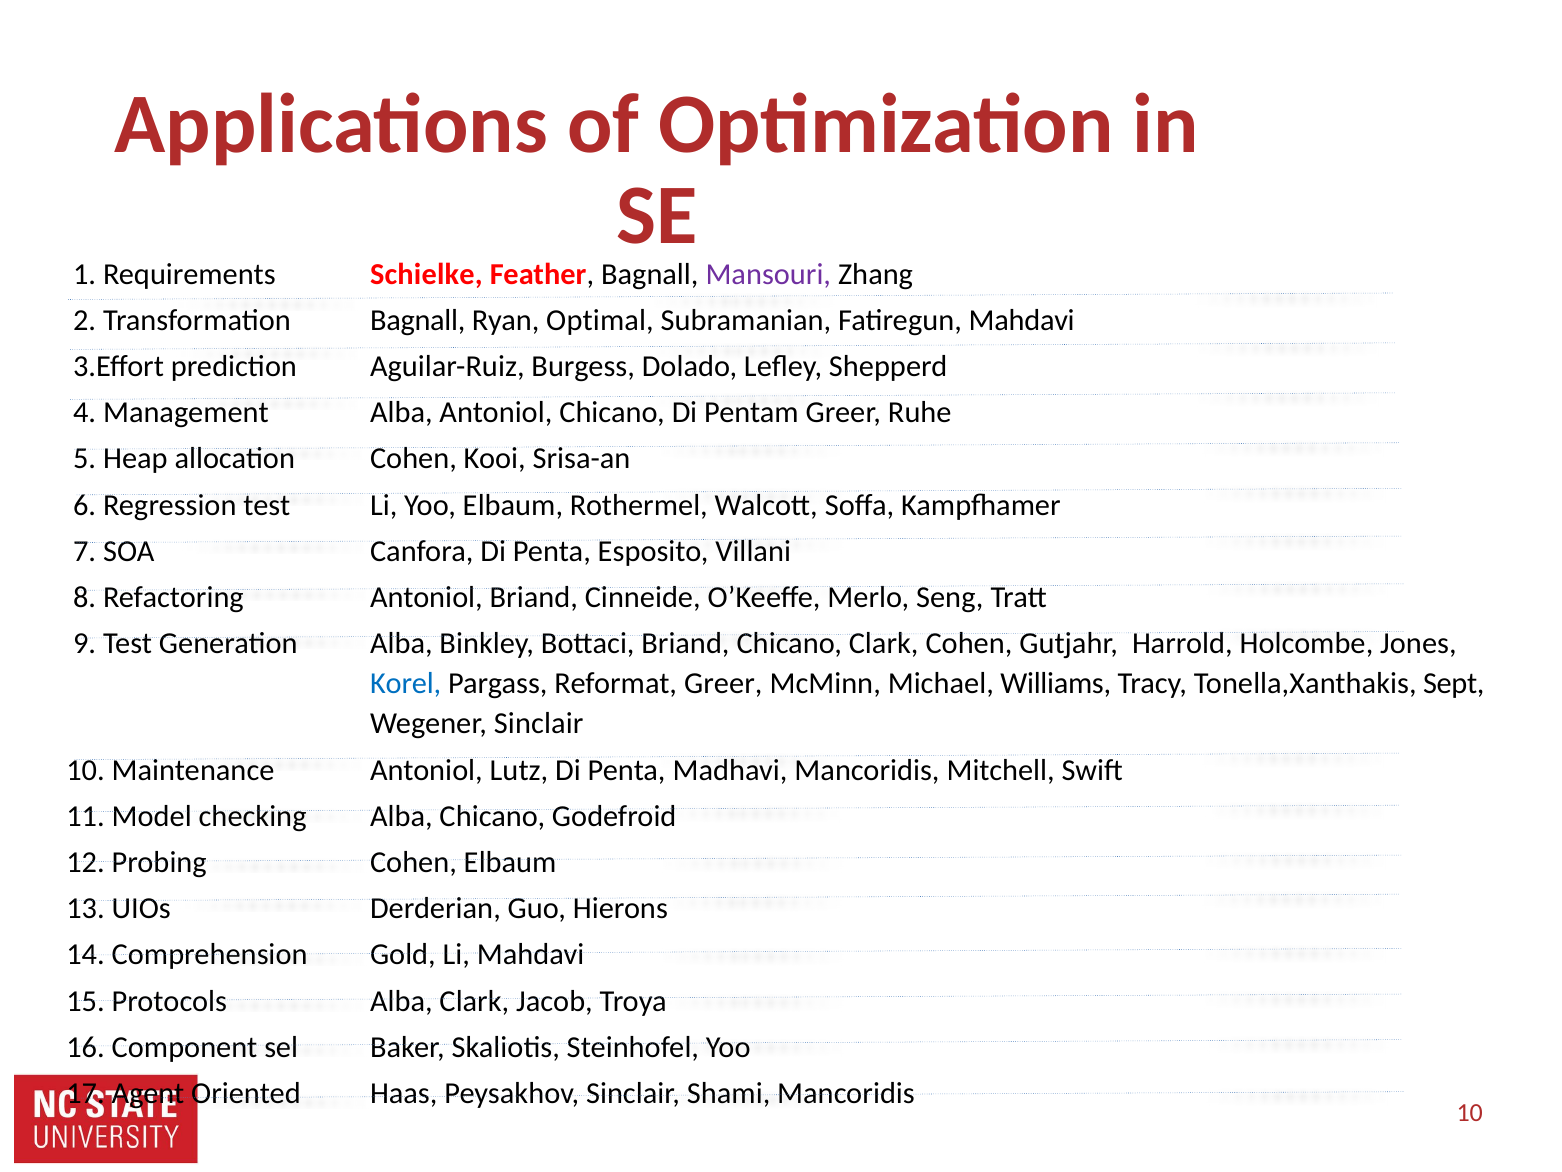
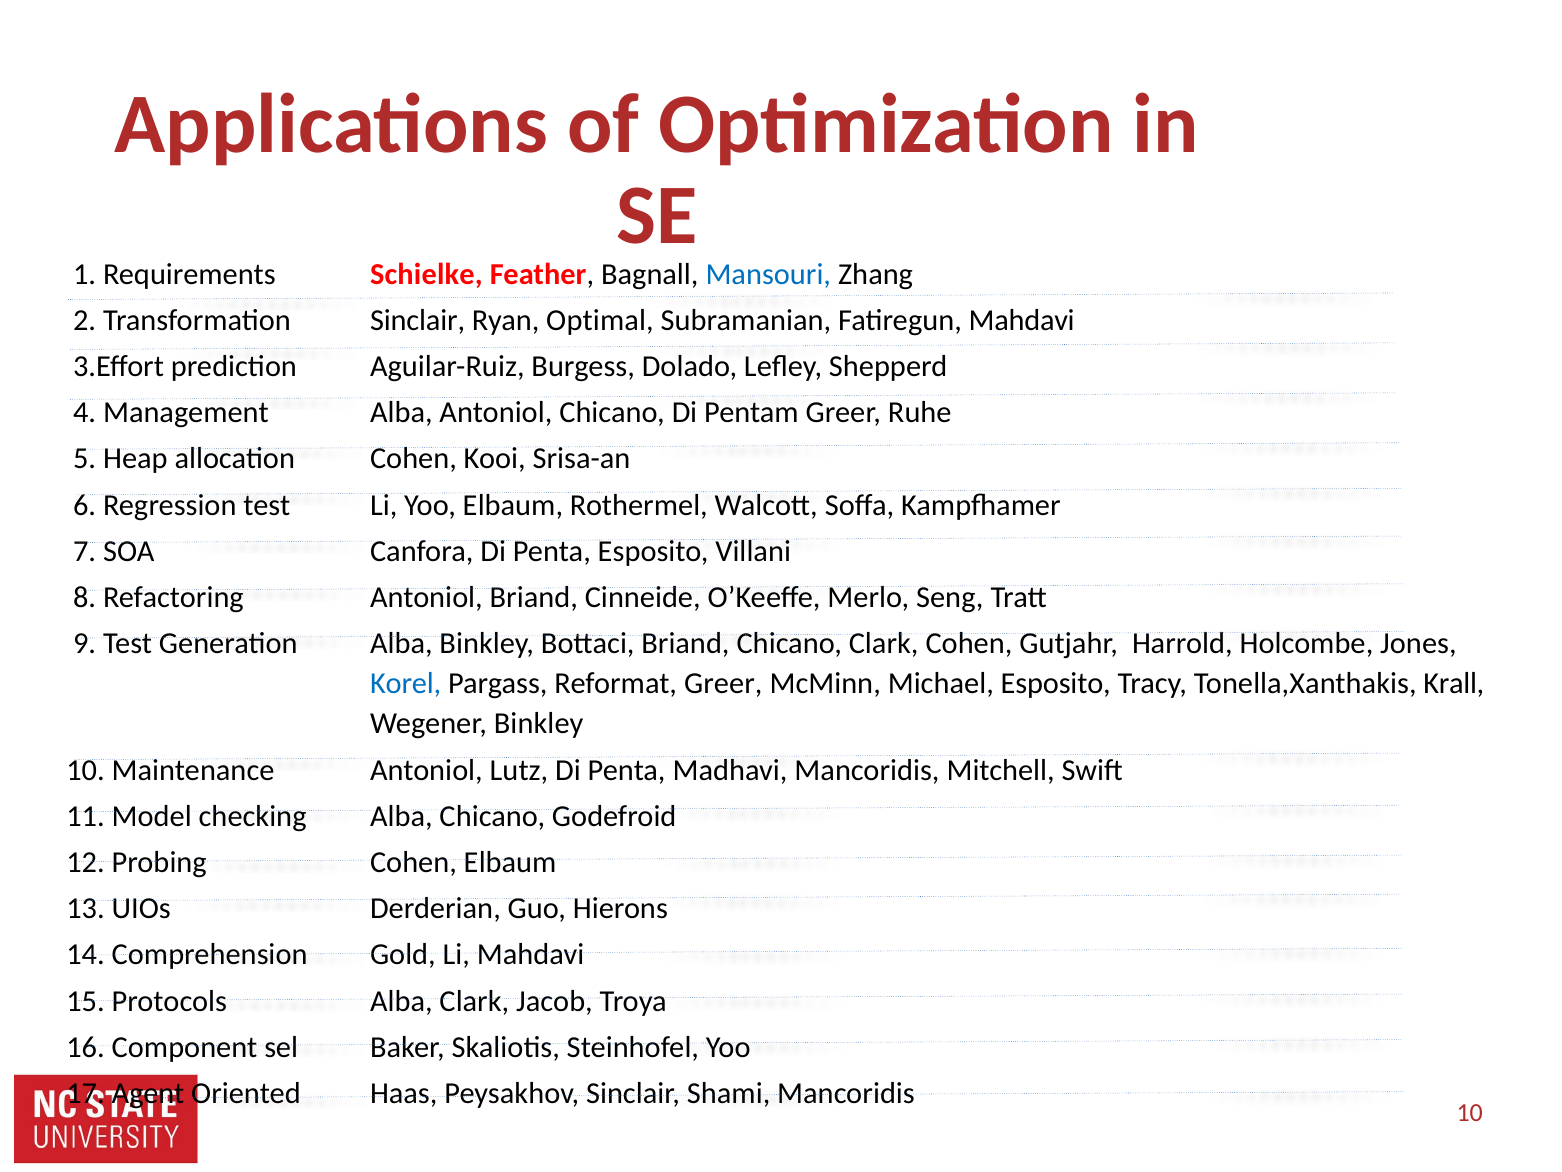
Mansouri colour: purple -> blue
Transformation Bagnall: Bagnall -> Sinclair
Michael Williams: Williams -> Esposito
Sept: Sept -> Krall
Wegener Sinclair: Sinclair -> Binkley
